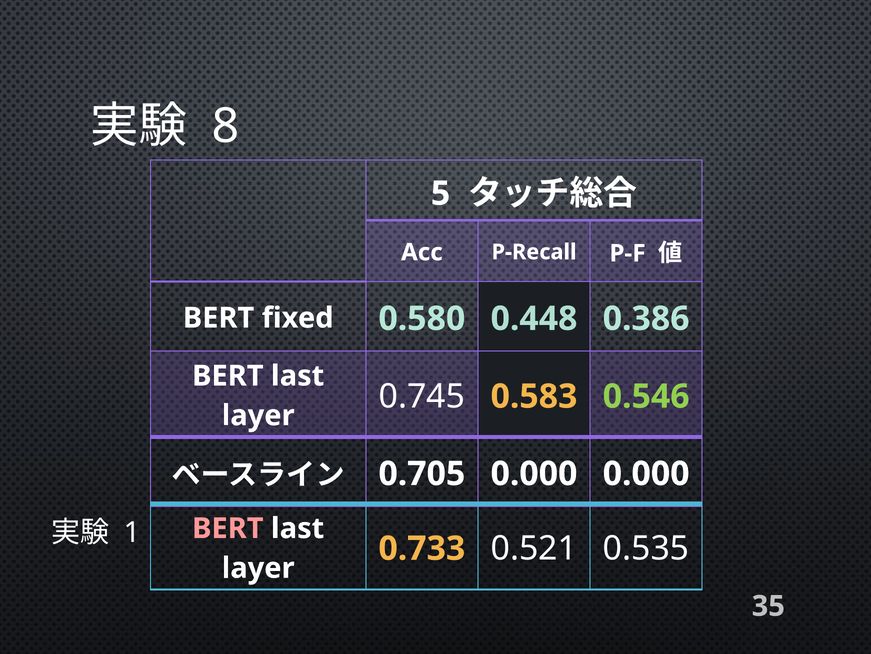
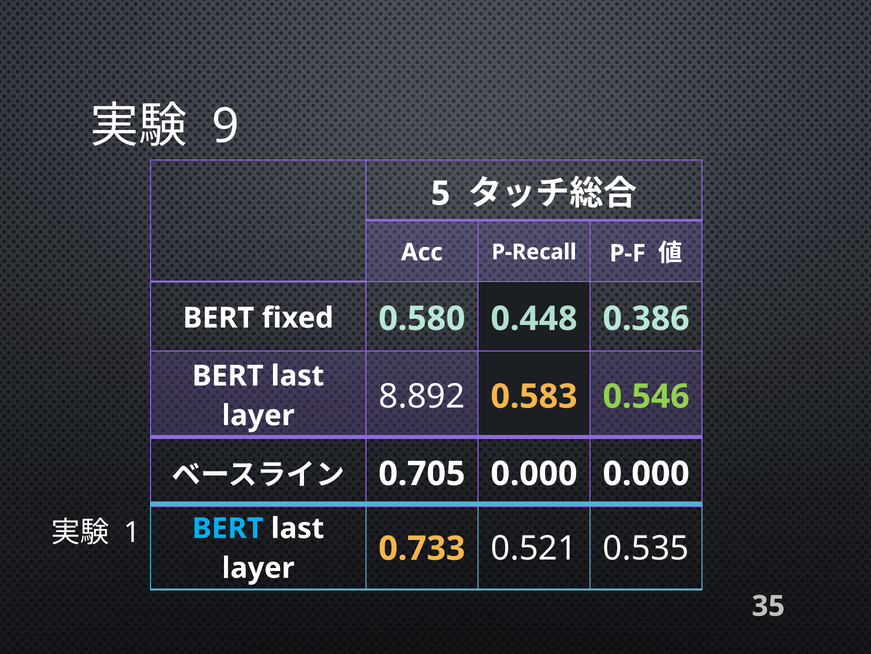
8: 8 -> 9
0.745: 0.745 -> 8.892
BERT at (228, 528) colour: pink -> light blue
